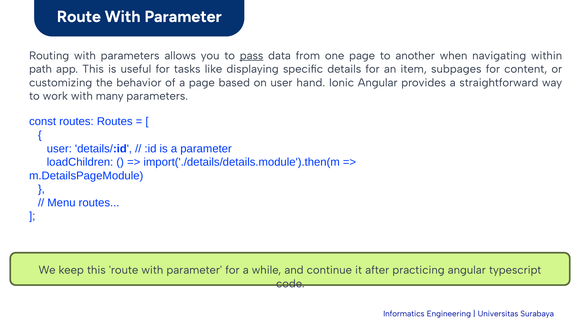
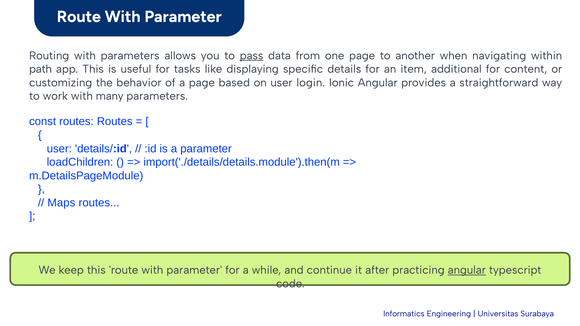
subpages: subpages -> additional
hand: hand -> login
Menu: Menu -> Maps
angular at (467, 270) underline: none -> present
